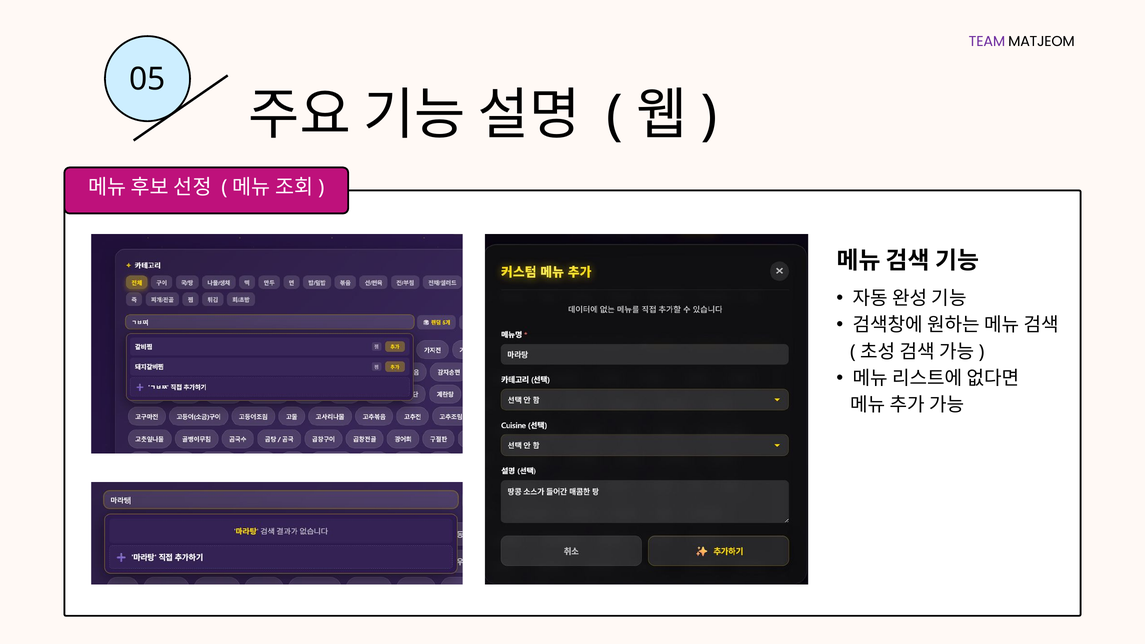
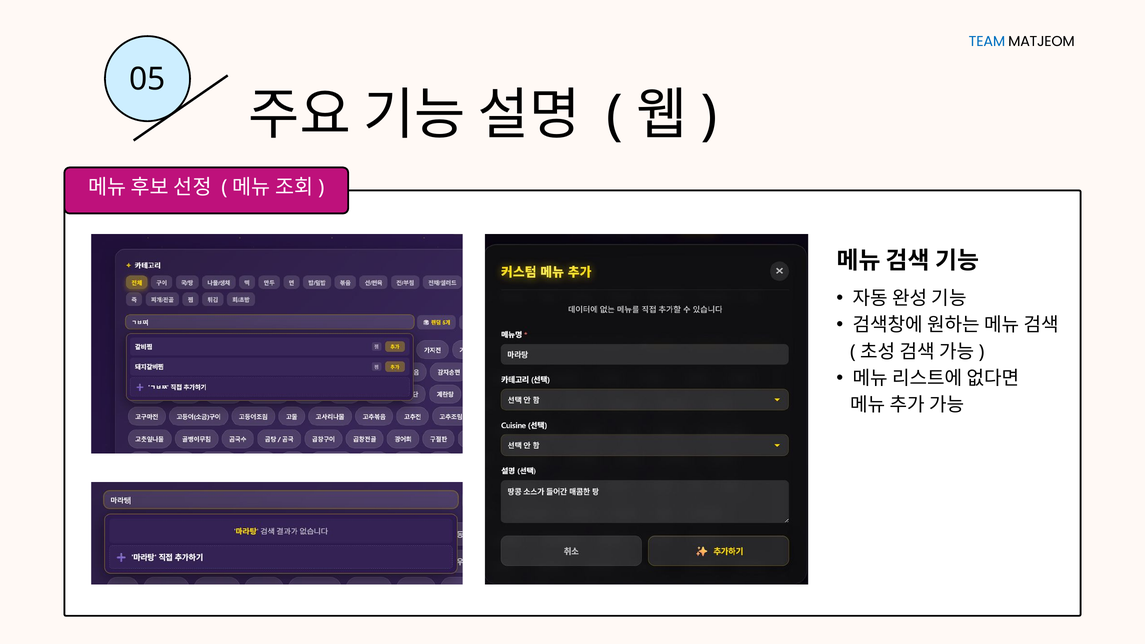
TEAM colour: purple -> blue
